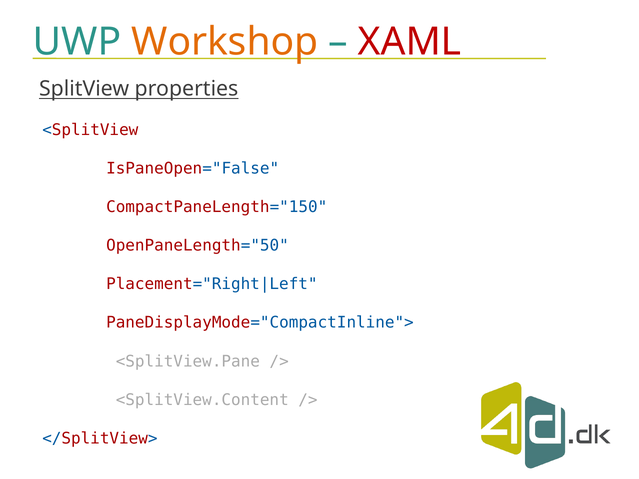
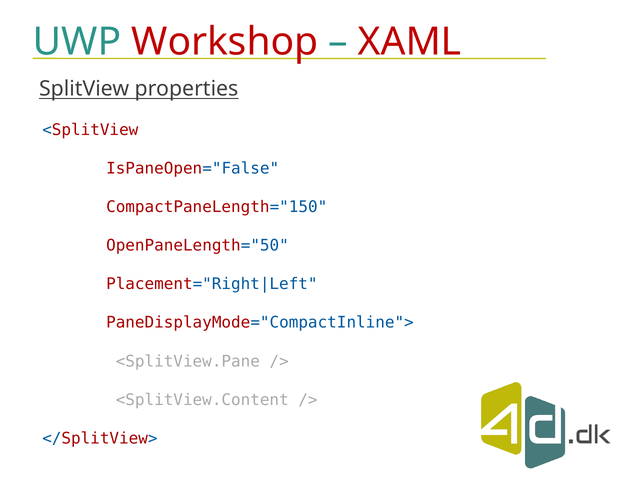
Workshop colour: orange -> red
